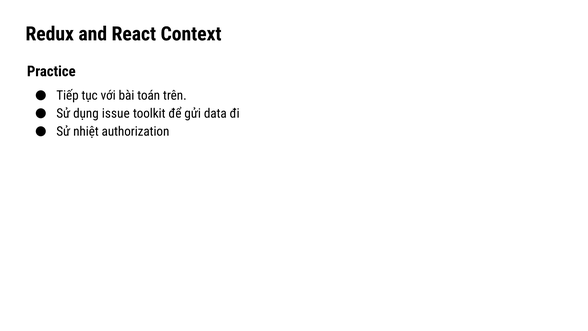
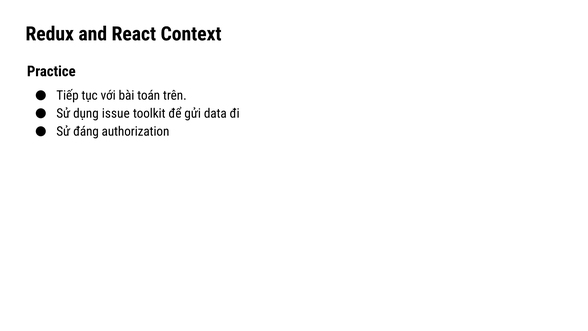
nhiệt: nhiệt -> đáng
